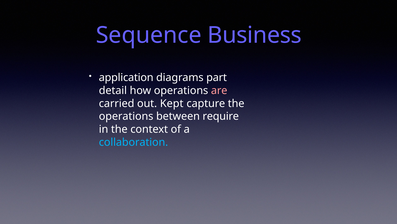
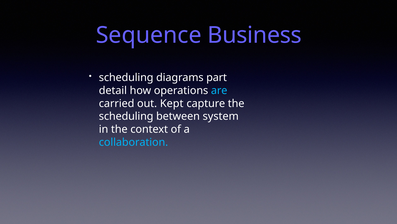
application at (126, 77): application -> scheduling
are colour: pink -> light blue
operations at (126, 116): operations -> scheduling
require: require -> system
